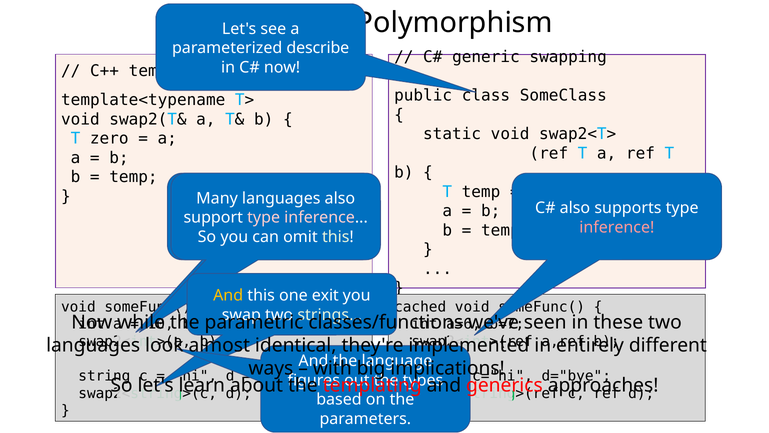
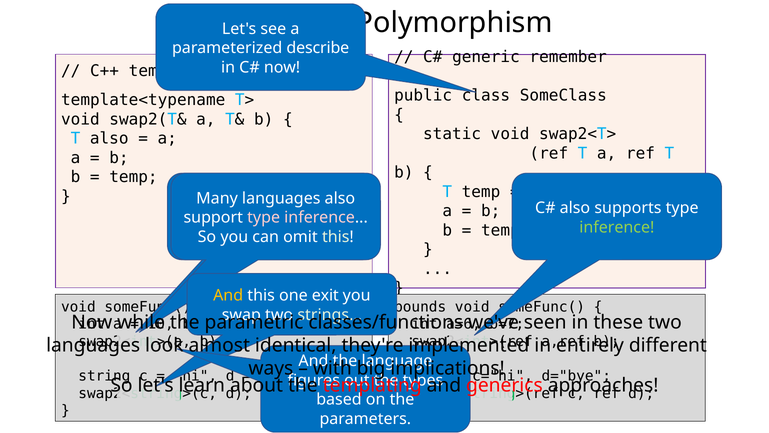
swapping: swapping -> remember
T zero: zero -> also
inference at (617, 227) colour: pink -> light green
cached: cached -> bounds
